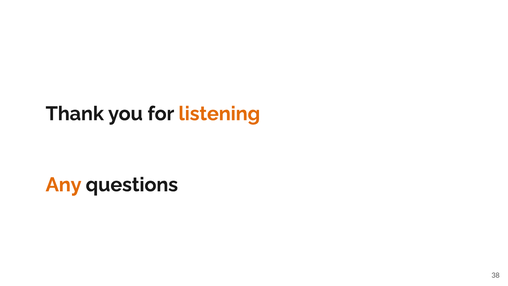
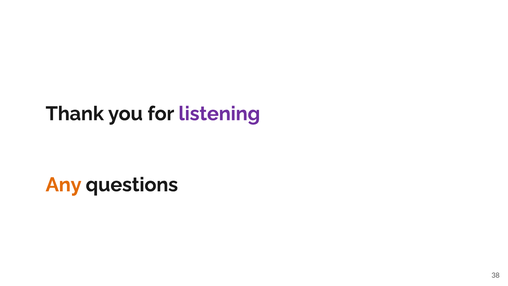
listening colour: orange -> purple
